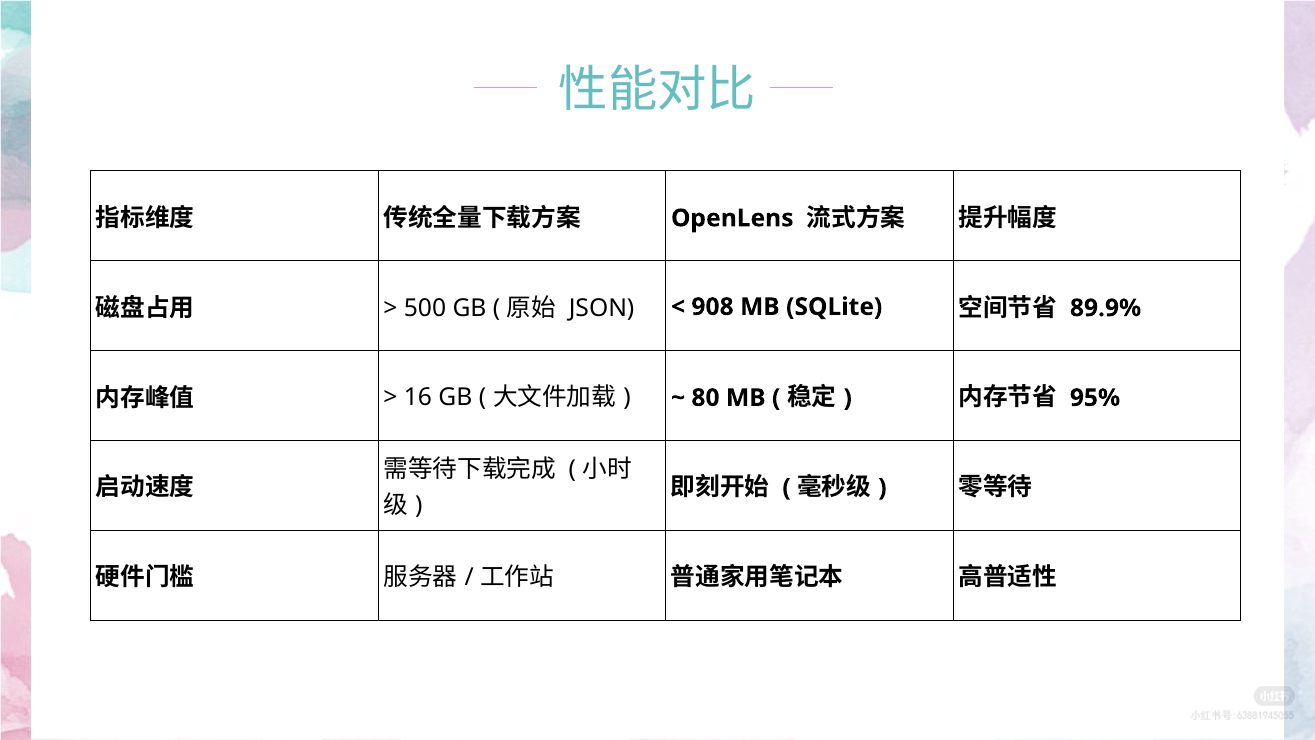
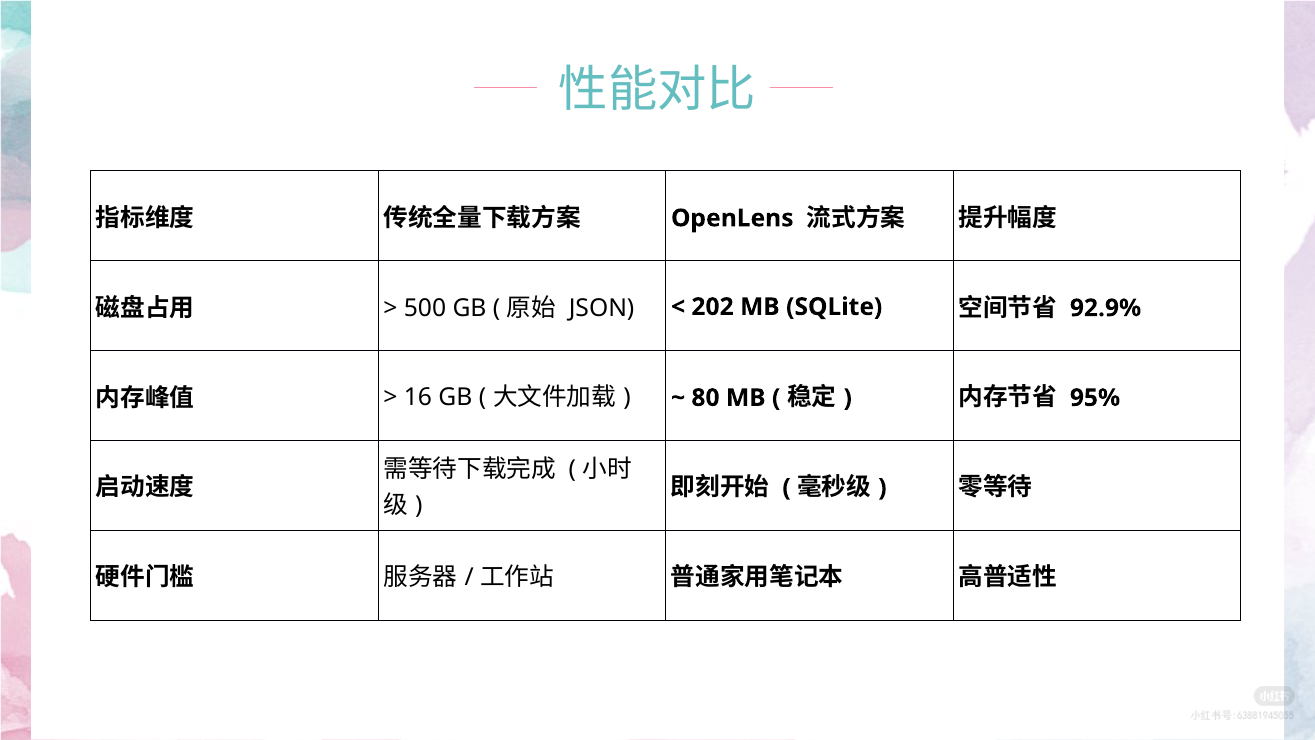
908: 908 -> 202
89.9%: 89.9% -> 92.9%
